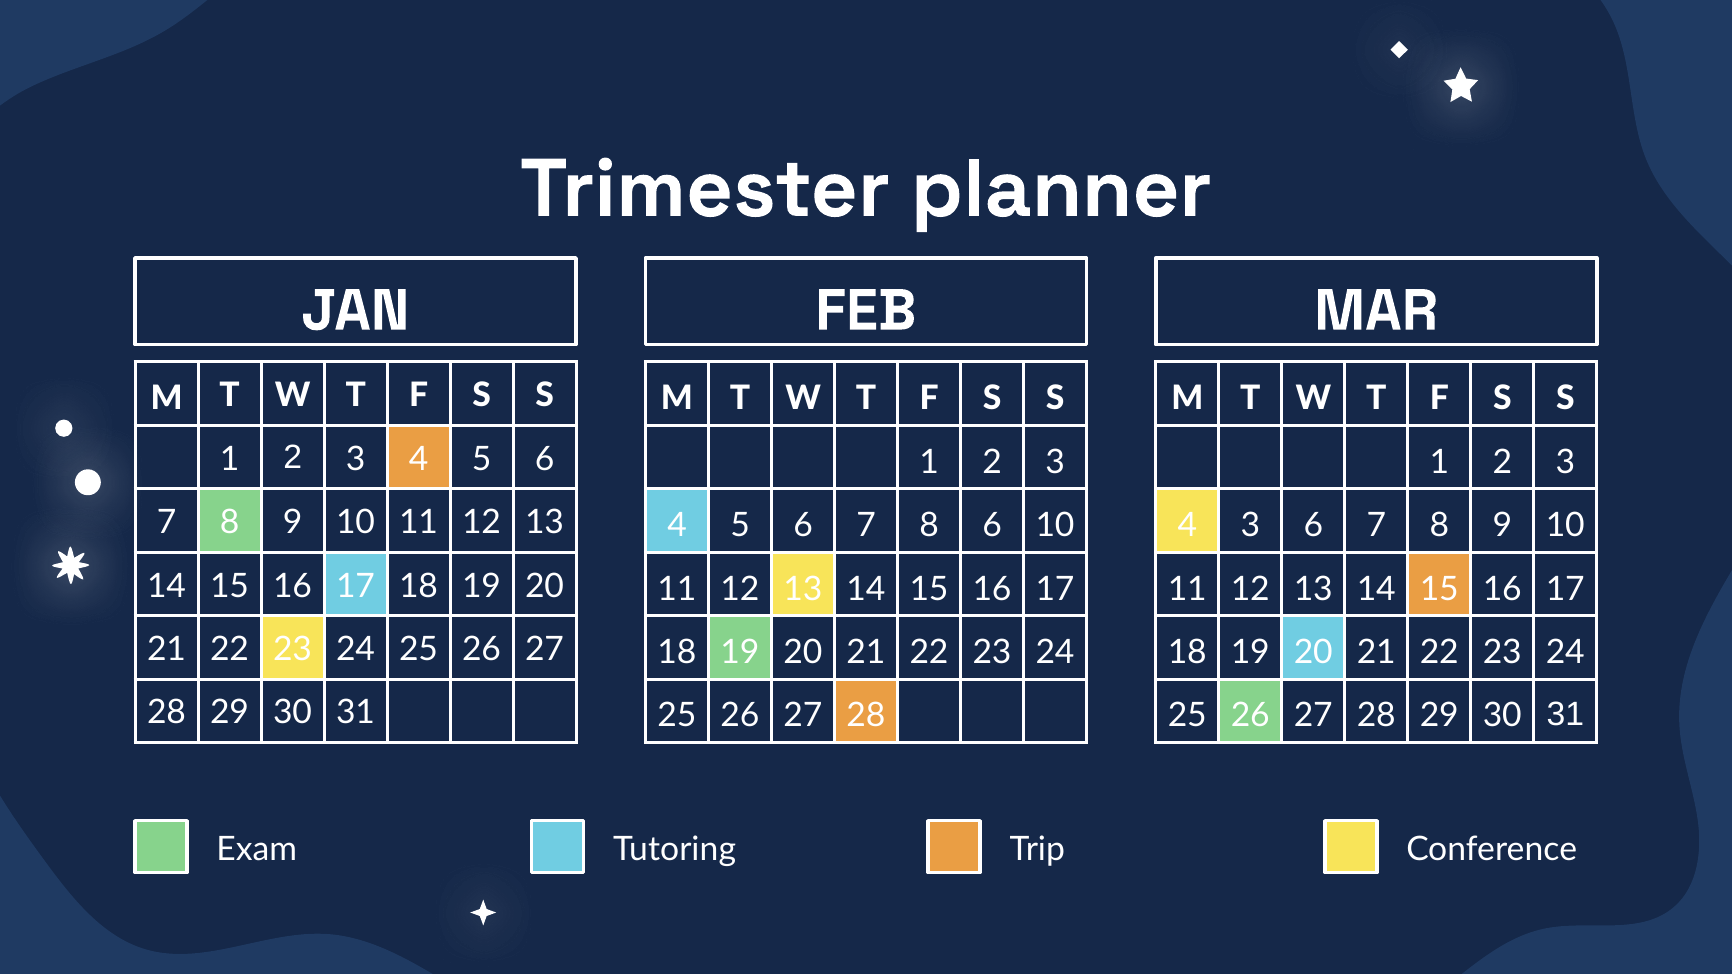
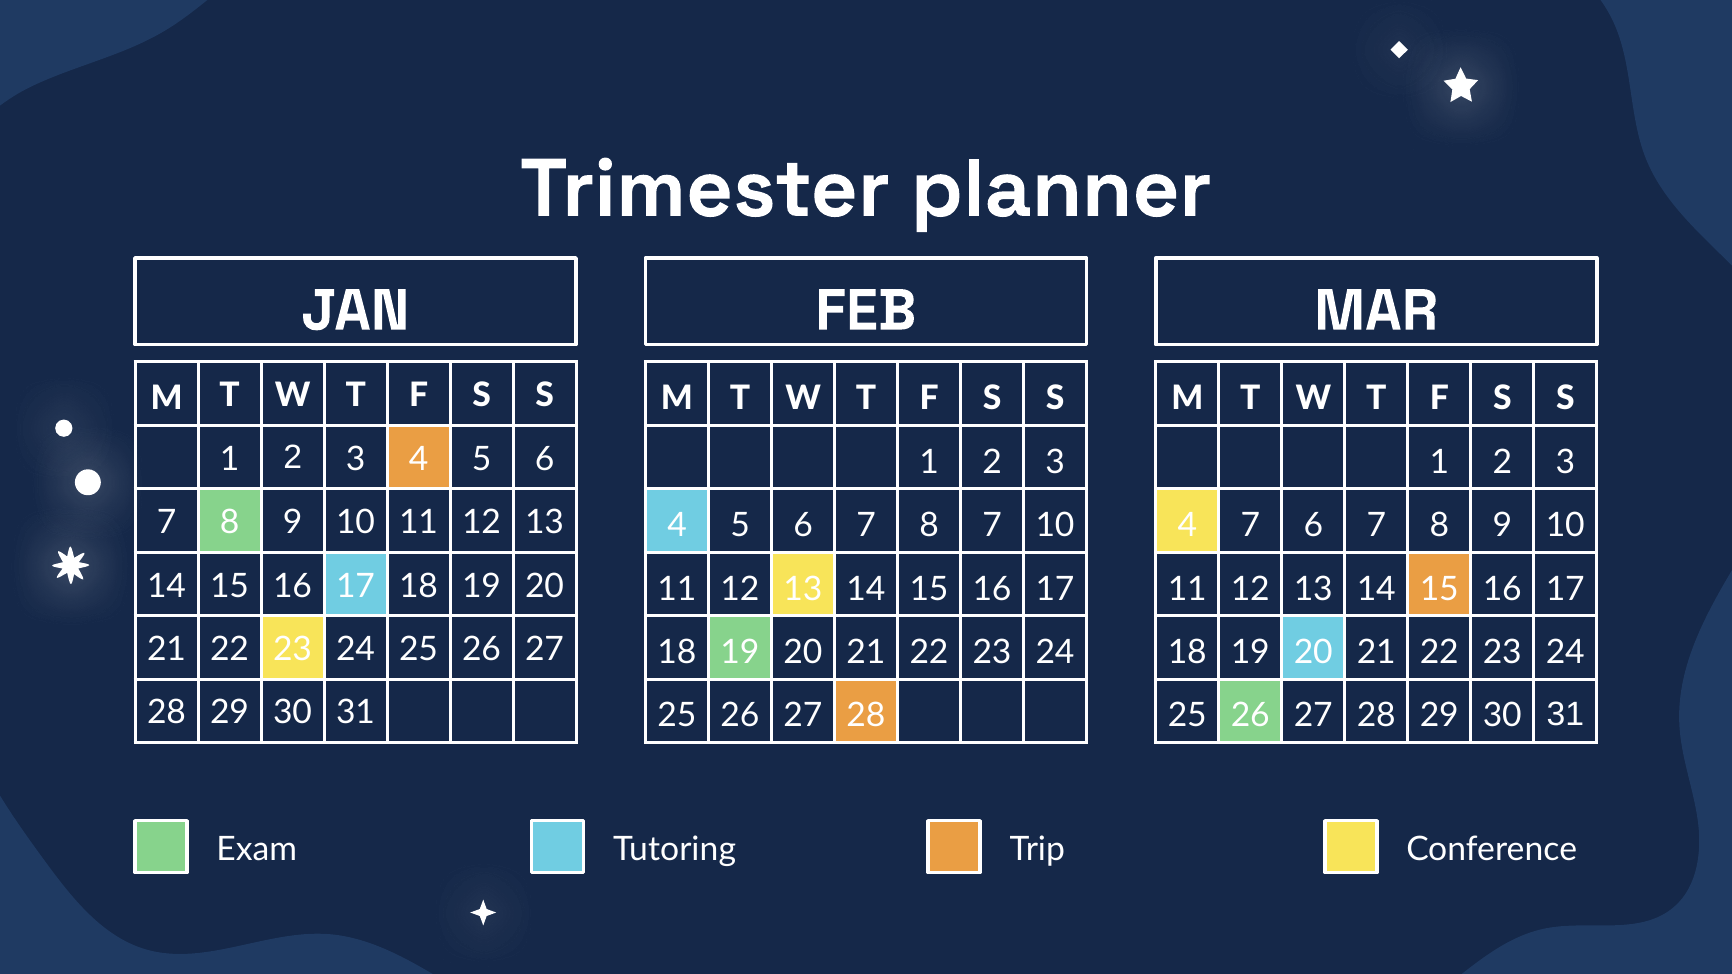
8 6: 6 -> 7
4 3: 3 -> 7
